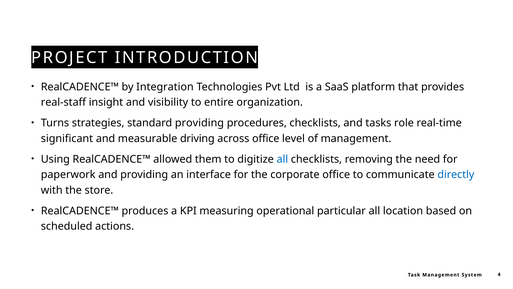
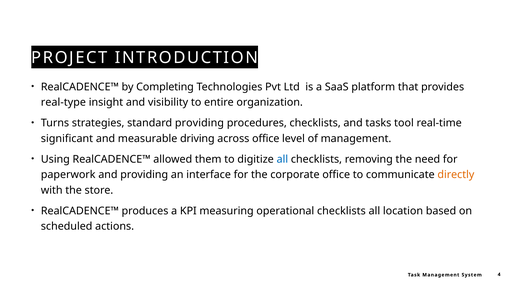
Integration: Integration -> Completing
real-staff: real-staff -> real-type
role: role -> tool
directly colour: blue -> orange
operational particular: particular -> checklists
